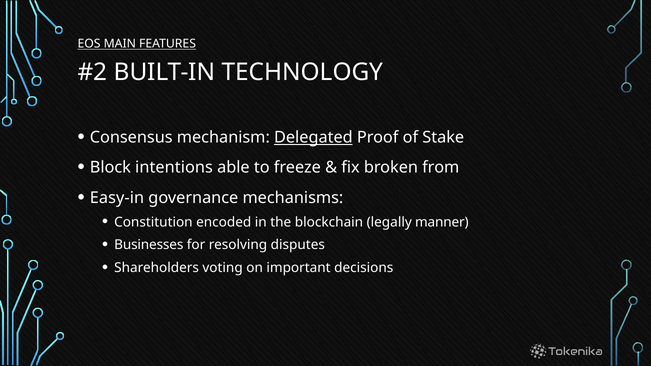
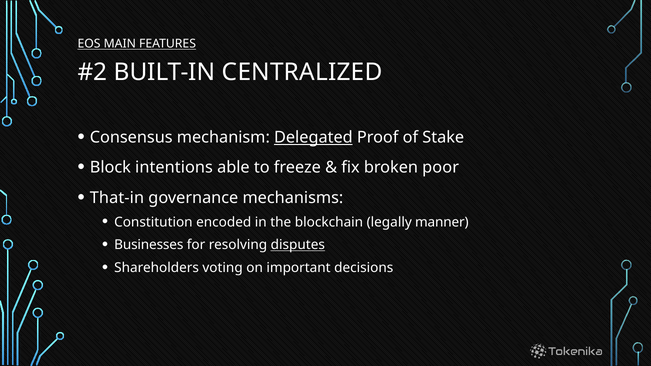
TECHNOLOGY: TECHNOLOGY -> CENTRALIZED
from: from -> poor
Easy-in: Easy-in -> That-in
disputes underline: none -> present
